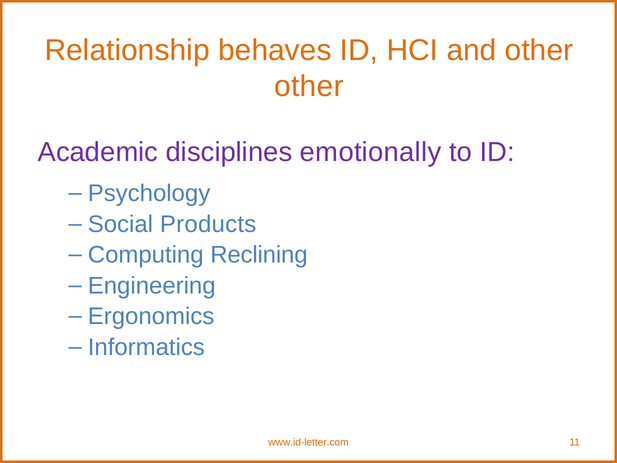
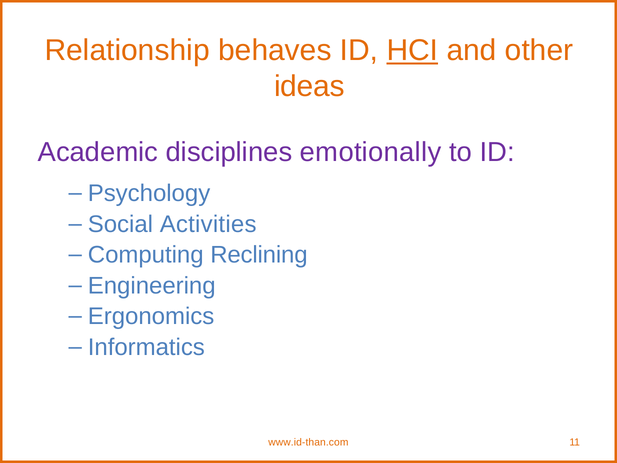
HCI underline: none -> present
other at (309, 86): other -> ideas
Products: Products -> Activities
www.id-letter.com: www.id-letter.com -> www.id-than.com
